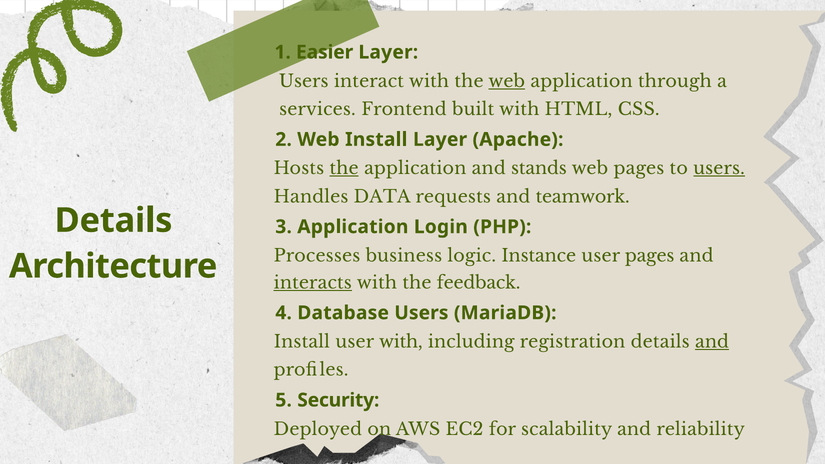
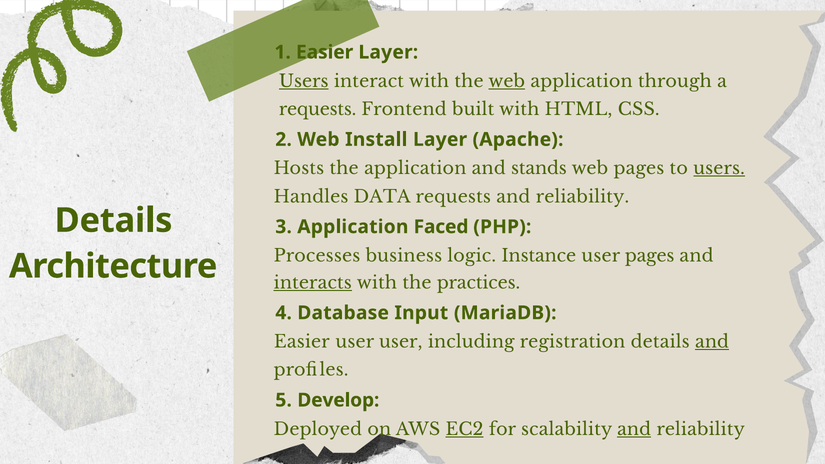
Users at (304, 81) underline: none -> present
services at (317, 109): services -> requests
the at (344, 169) underline: present -> none
requests and teamwork: teamwork -> reliability
Login: Login -> Faced
feedback: feedback -> practices
Database Users: Users -> Input
Install at (302, 342): Install -> Easier
user with: with -> user
Security: Security -> Develop
EC2 underline: none -> present
and at (634, 429) underline: none -> present
